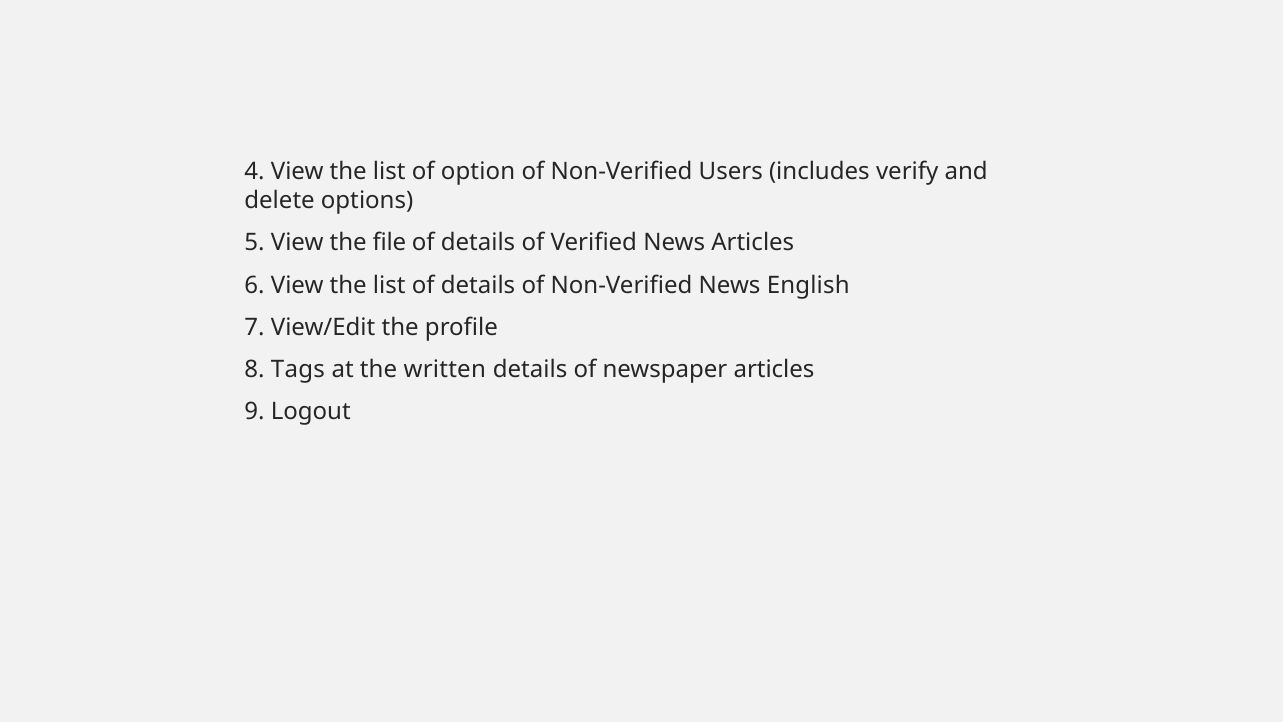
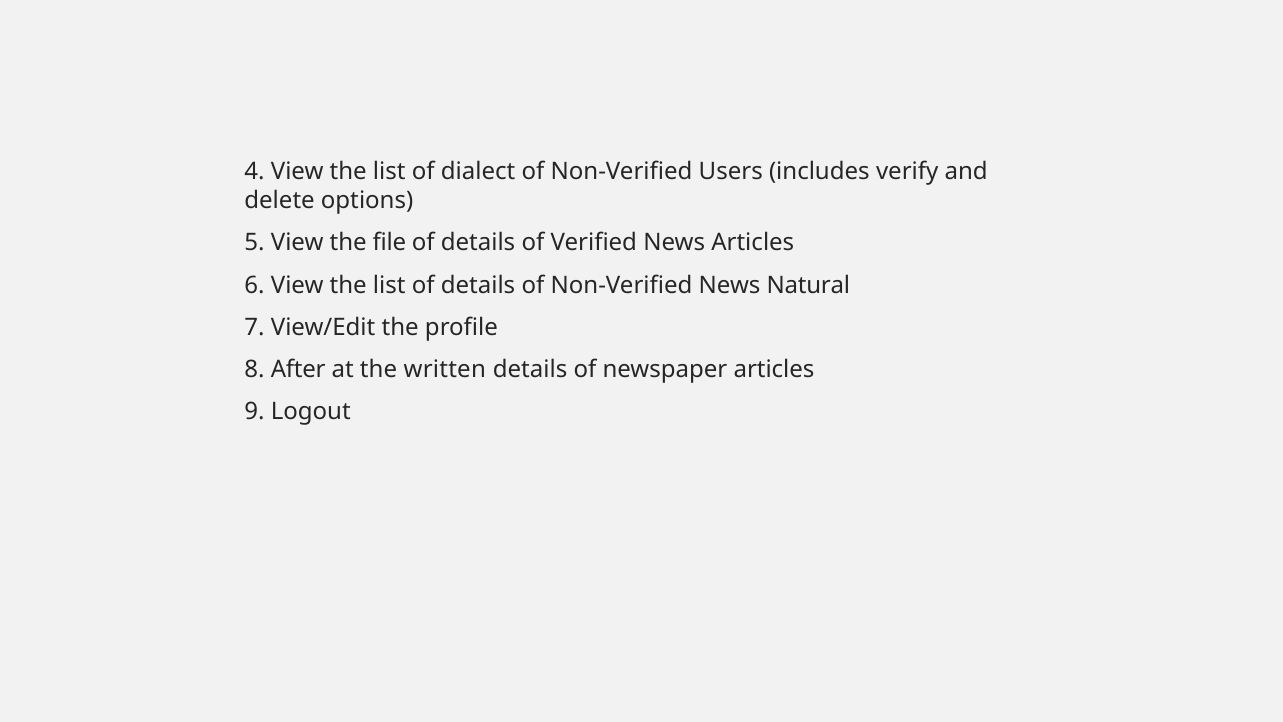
option: option -> dialect
English: English -> Natural
Tags: Tags -> After
